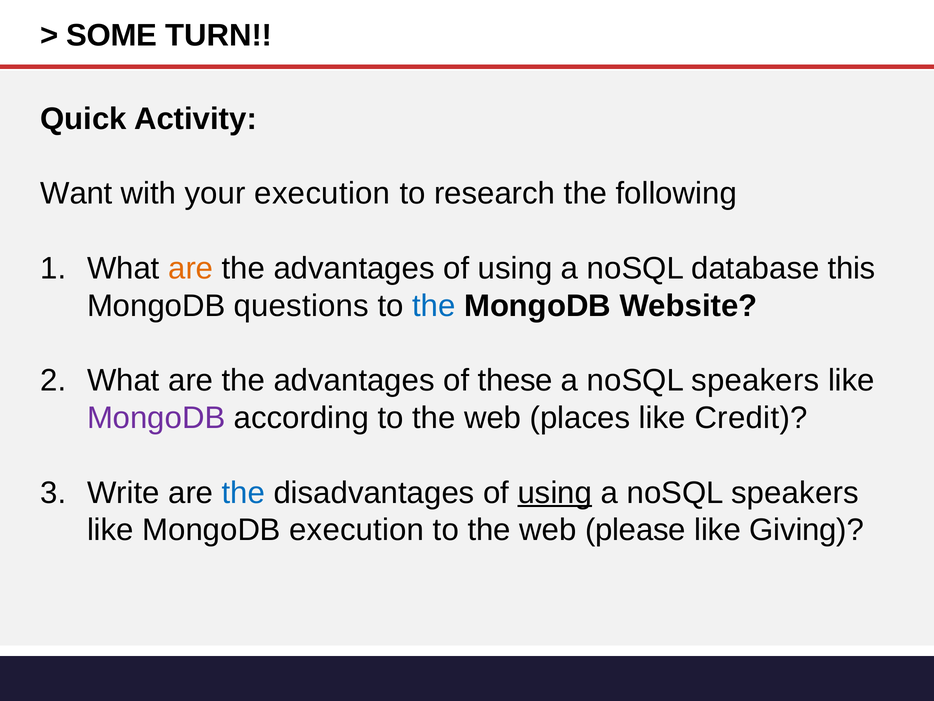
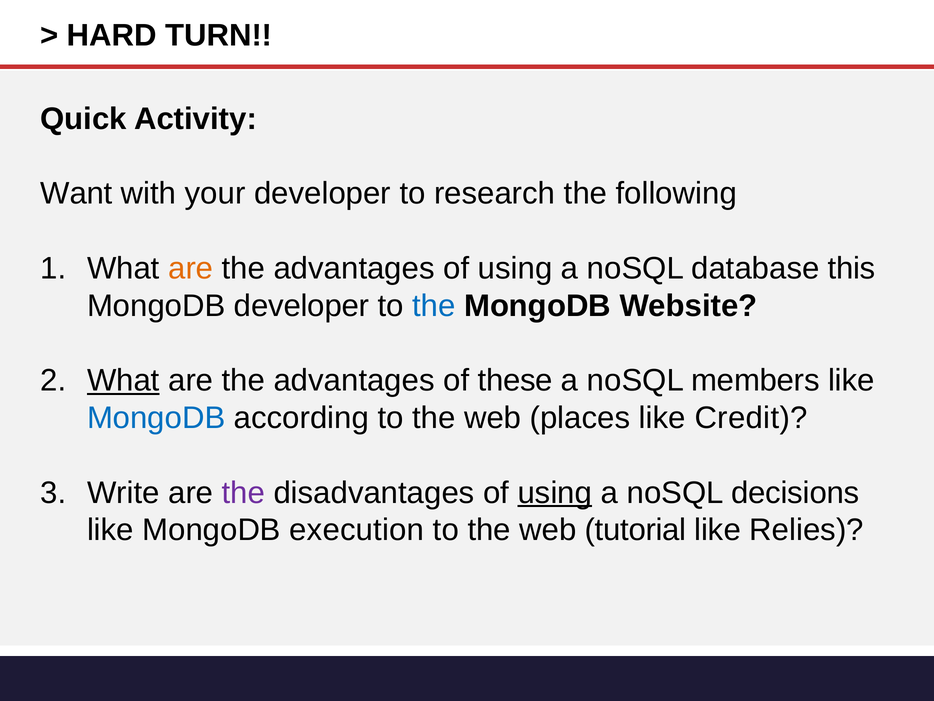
SOME: SOME -> HARD
your execution: execution -> developer
MongoDB questions: questions -> developer
What at (123, 380) underline: none -> present
speakers at (755, 380): speakers -> members
MongoDB at (156, 418) colour: purple -> blue
the at (243, 492) colour: blue -> purple
speakers at (795, 492): speakers -> decisions
please: please -> tutorial
Giving: Giving -> Relies
